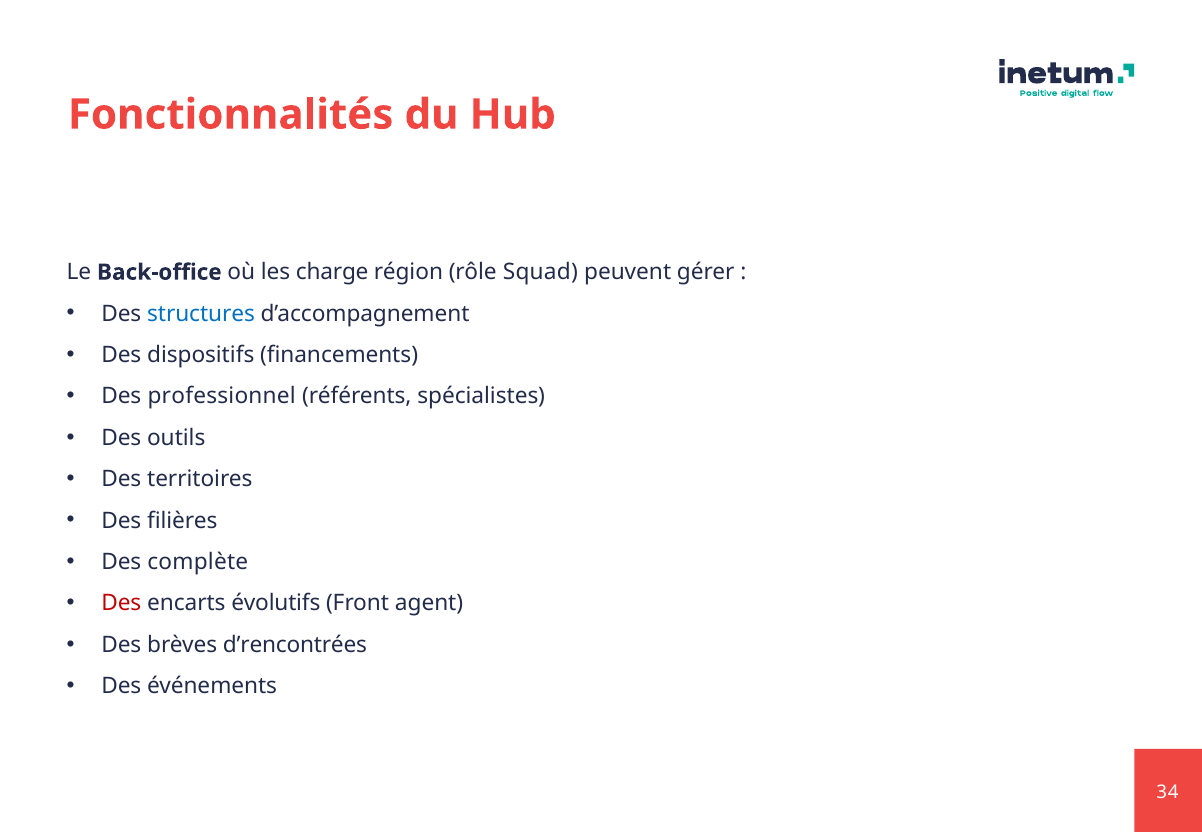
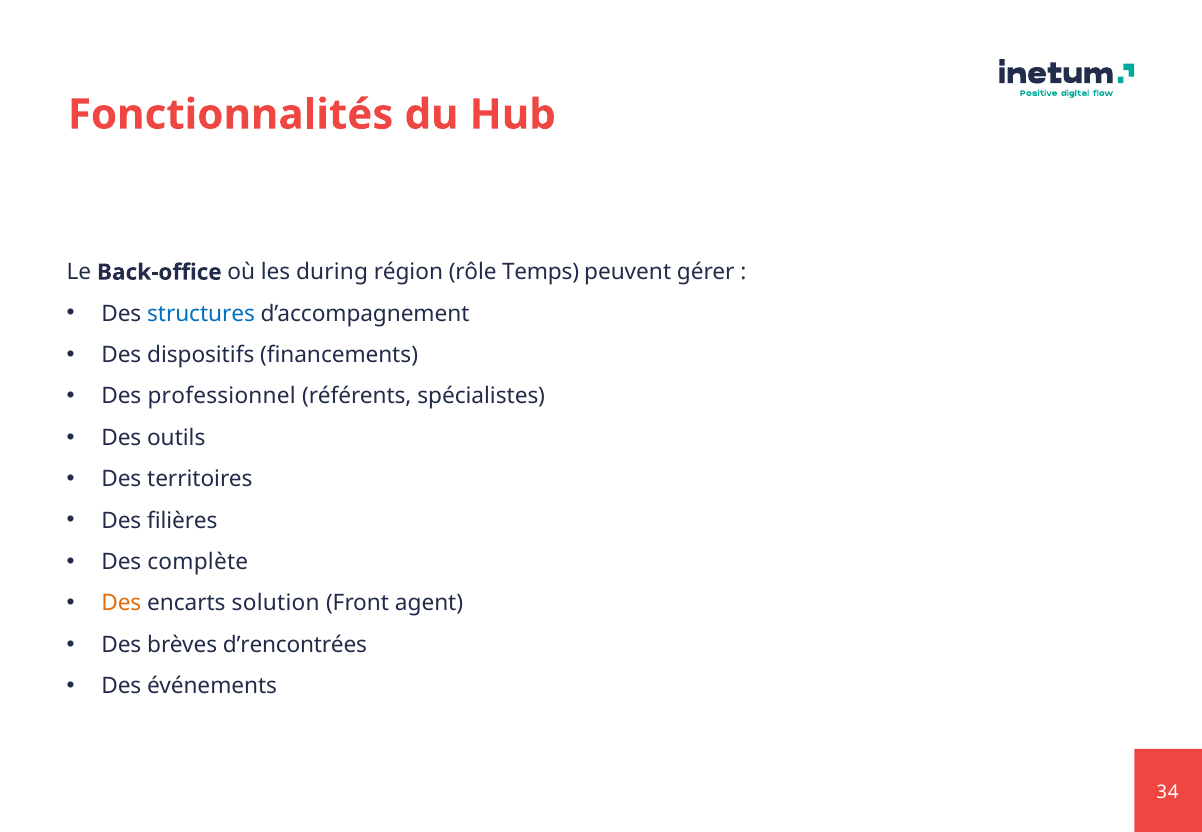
charge: charge -> during
Squad: Squad -> Temps
Des at (121, 604) colour: red -> orange
évolutifs: évolutifs -> solution
